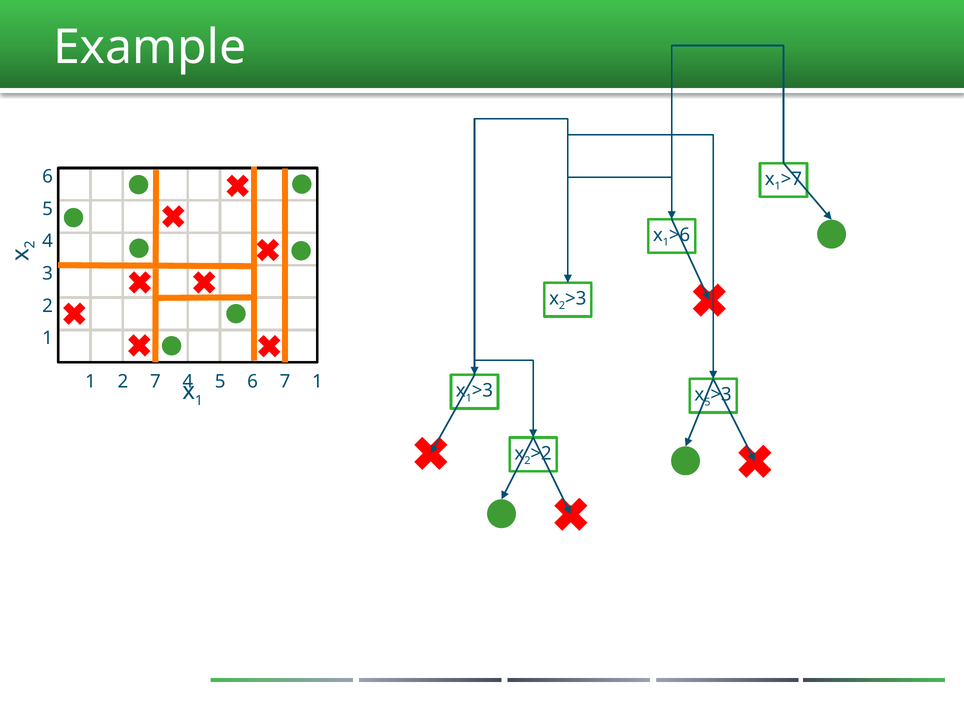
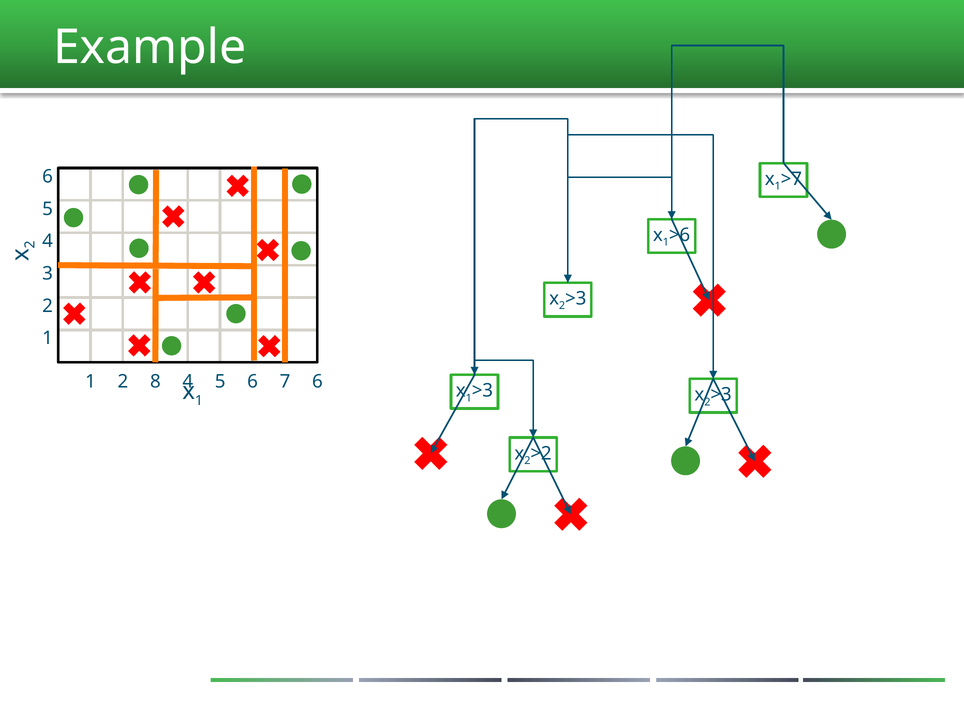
2 7: 7 -> 8
7 1: 1 -> 6
5 at (707, 402): 5 -> 2
